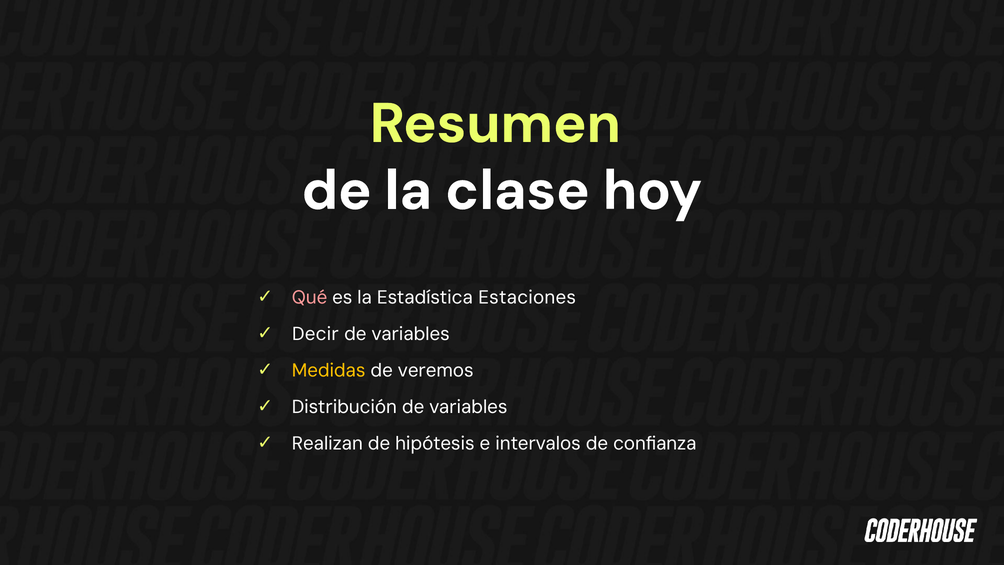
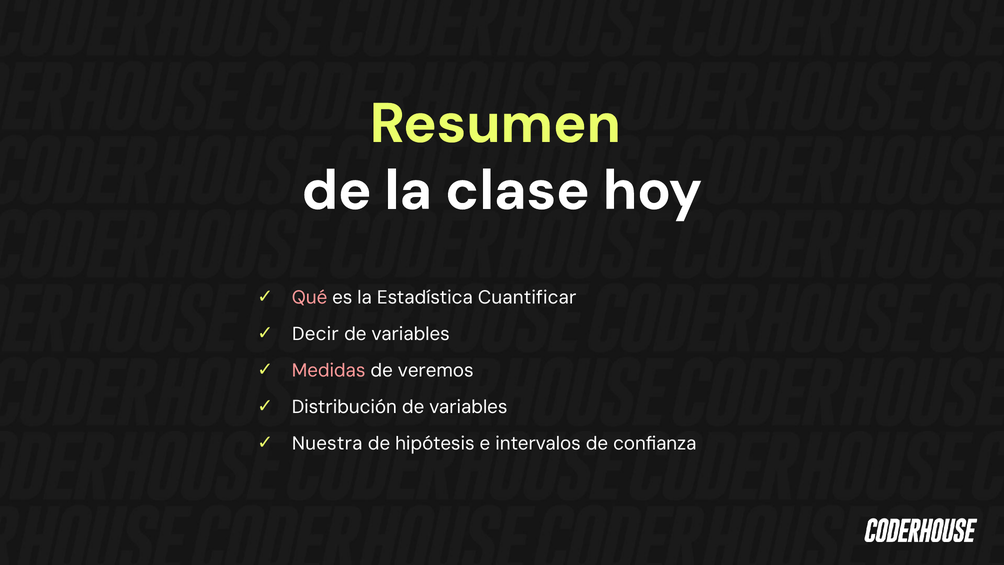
Estaciones: Estaciones -> Cuantificar
Medidas colour: yellow -> pink
Realizan: Realizan -> Nuestra
